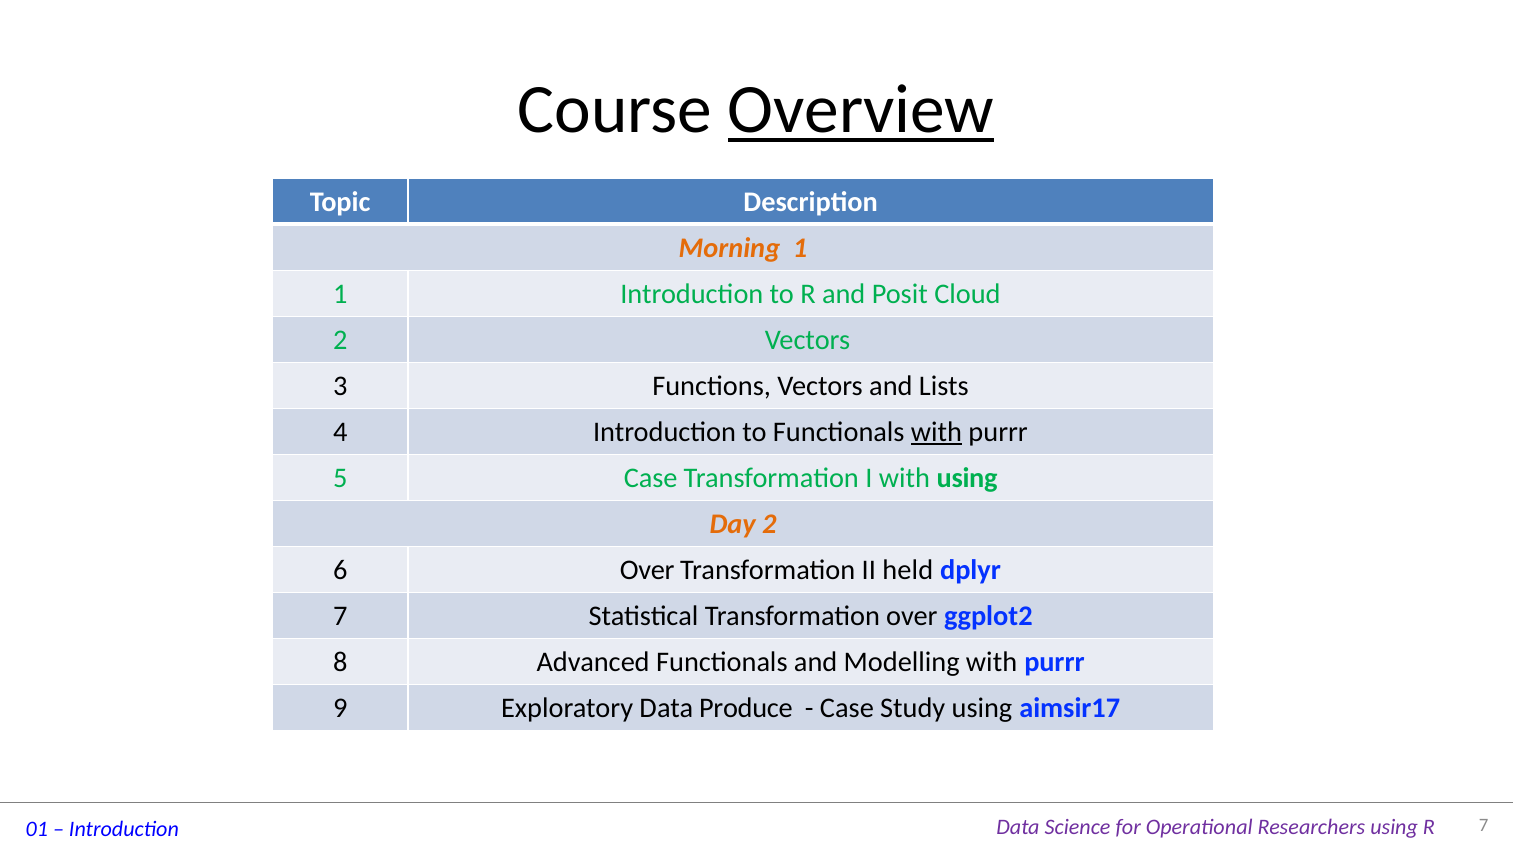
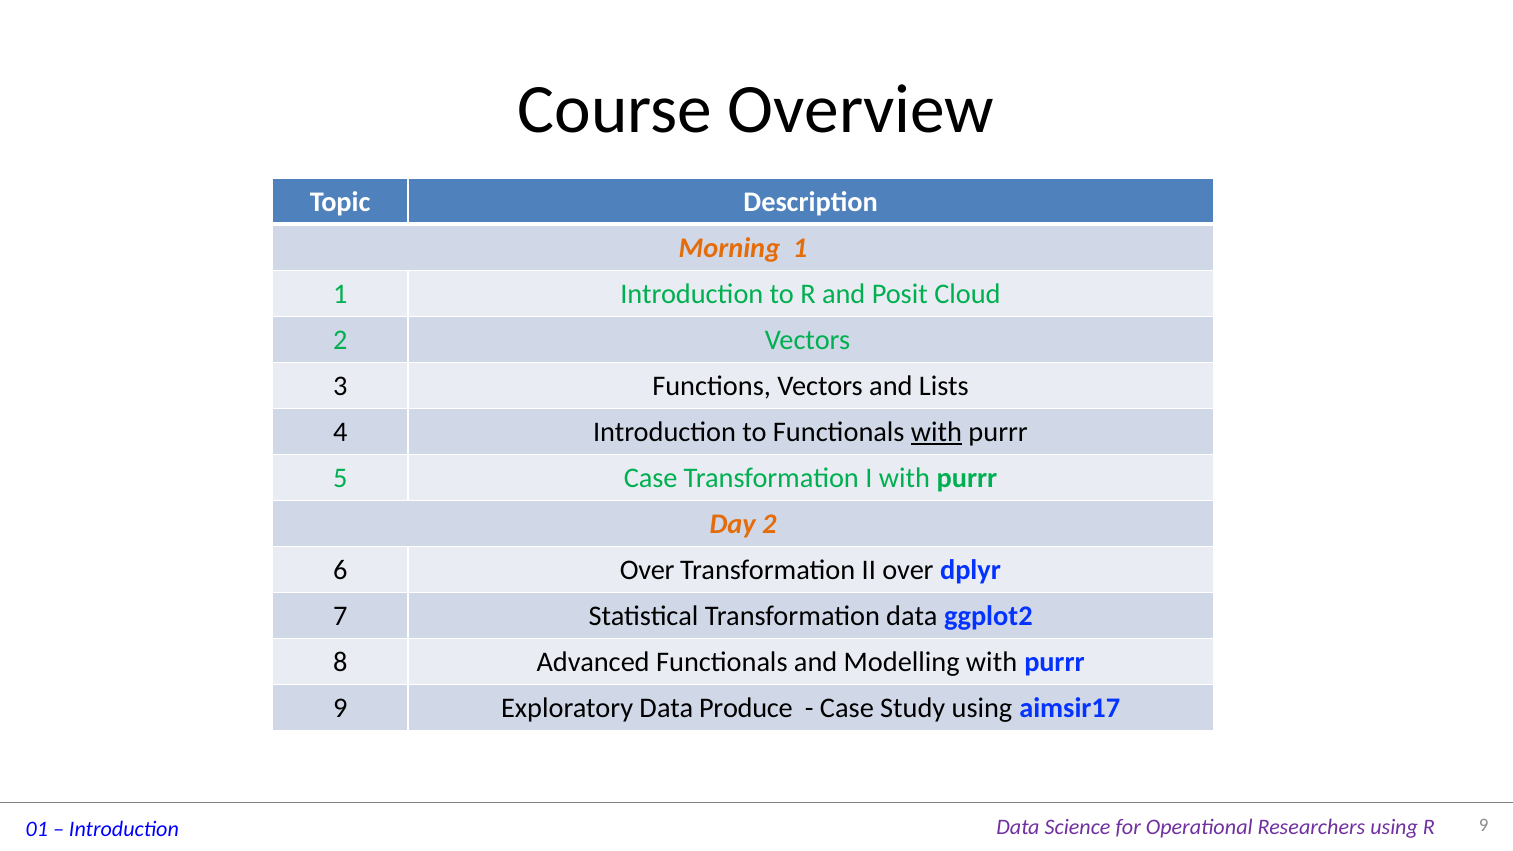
Overview underline: present -> none
I with using: using -> purrr
II held: held -> over
Transformation over: over -> data
R 7: 7 -> 9
